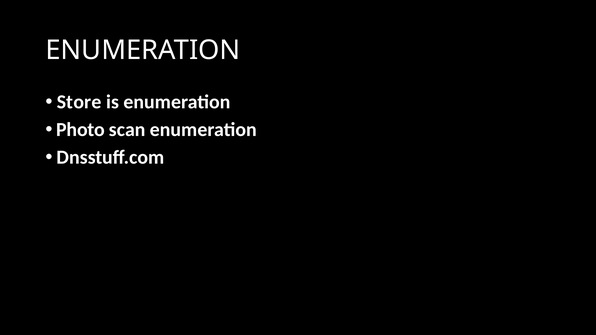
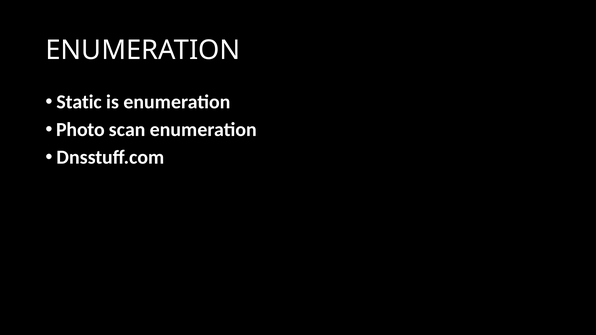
Store: Store -> Static
